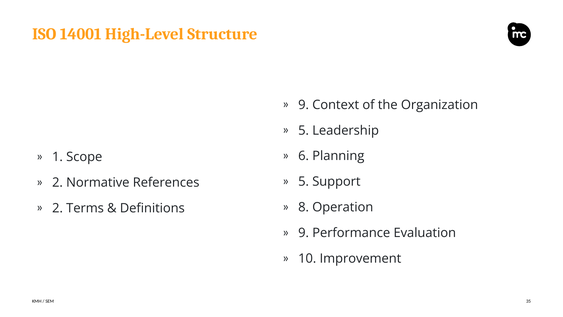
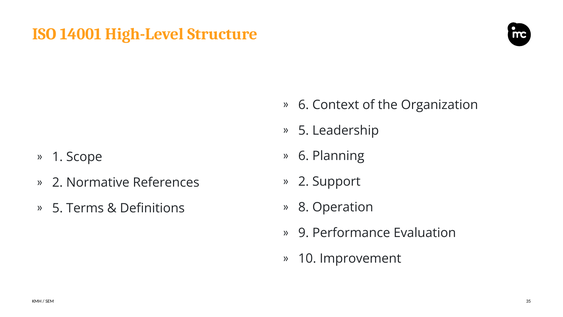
9 at (304, 105): 9 -> 6
5 at (304, 181): 5 -> 2
2 at (58, 208): 2 -> 5
